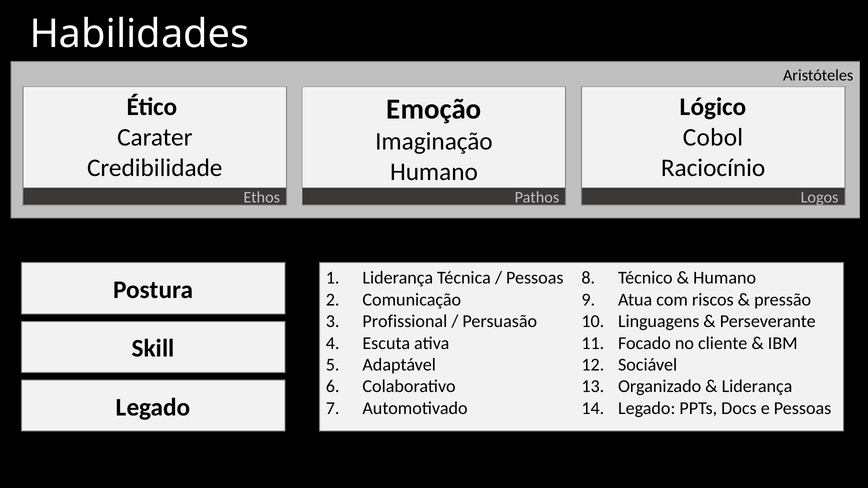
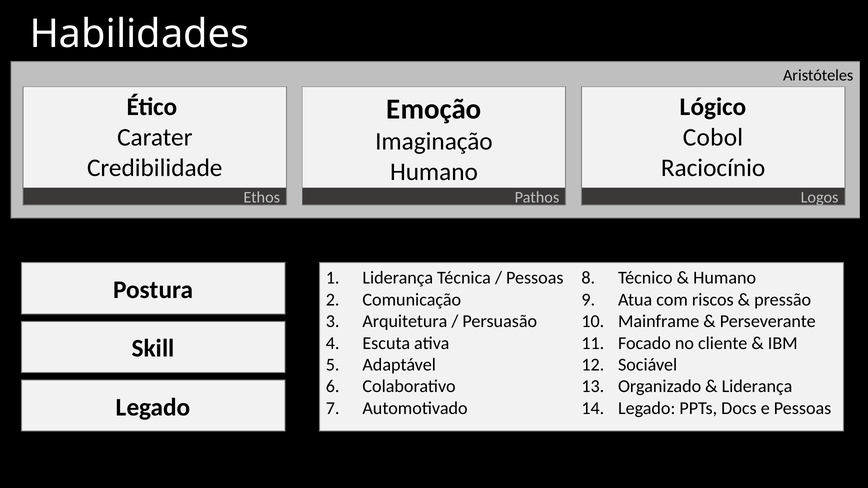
Profissional: Profissional -> Arquitetura
Linguagens: Linguagens -> Mainframe
